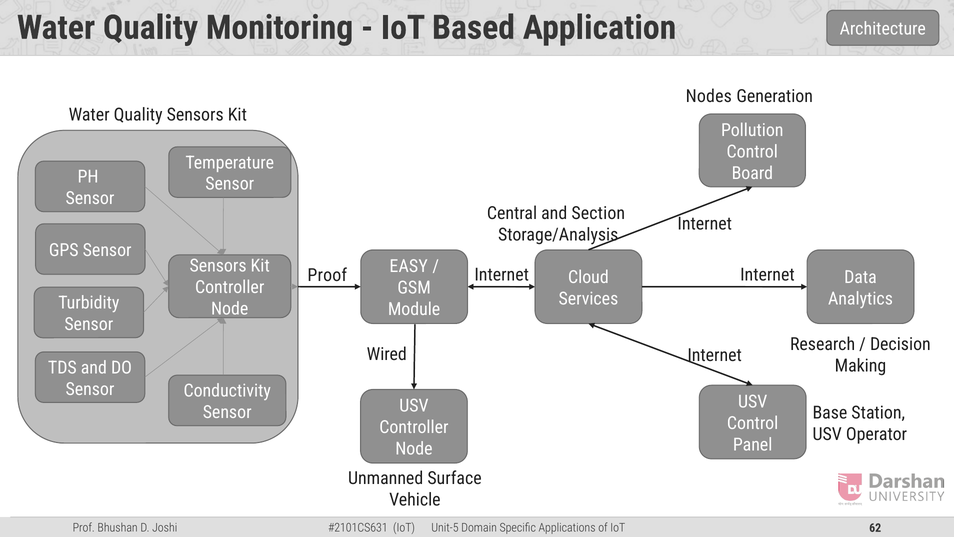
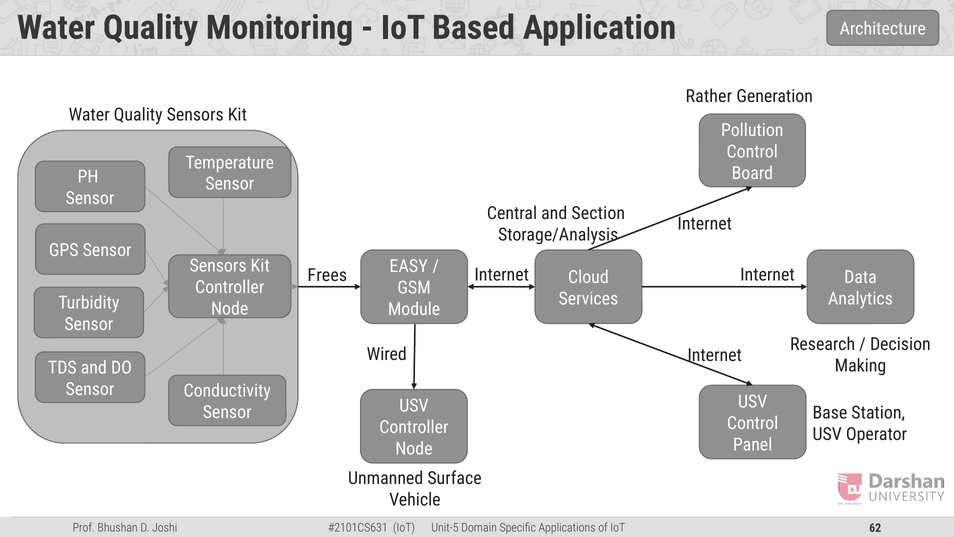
Nodes: Nodes -> Rather
Proof: Proof -> Frees
